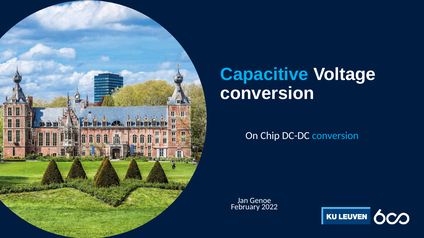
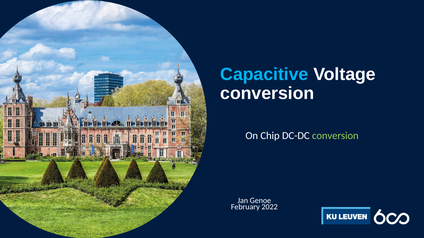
conversion at (335, 136) colour: light blue -> light green
